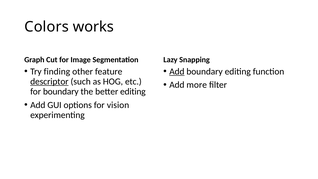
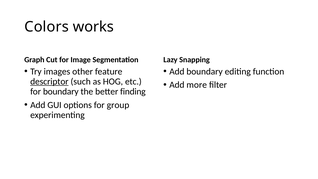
finding: finding -> images
Add at (177, 71) underline: present -> none
better editing: editing -> finding
vision: vision -> group
